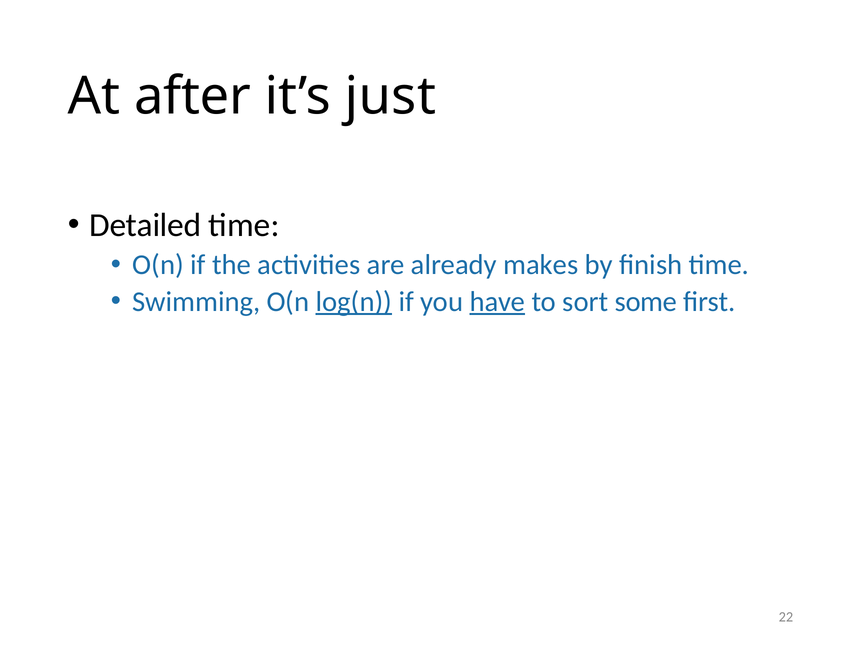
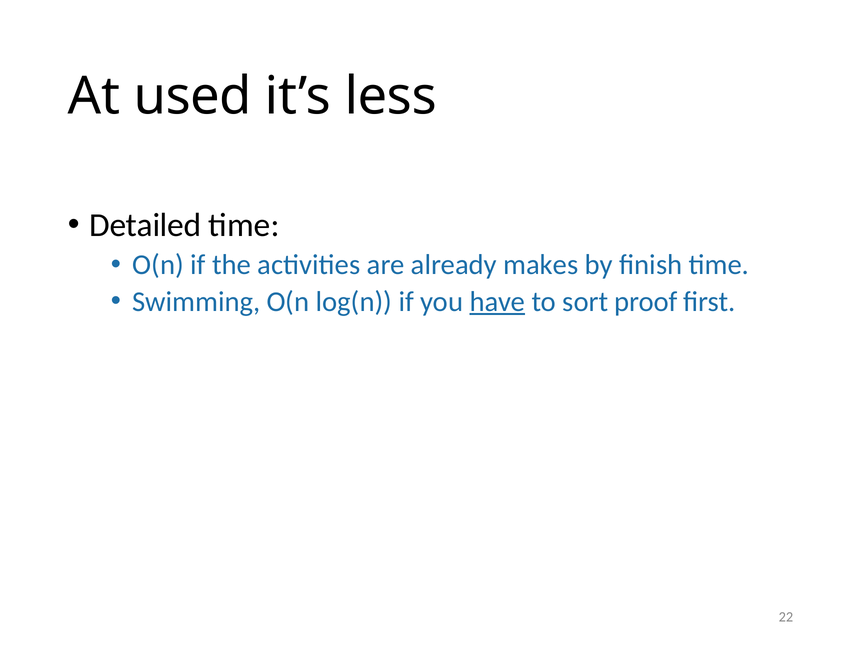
after: after -> used
just: just -> less
log(n underline: present -> none
some: some -> proof
